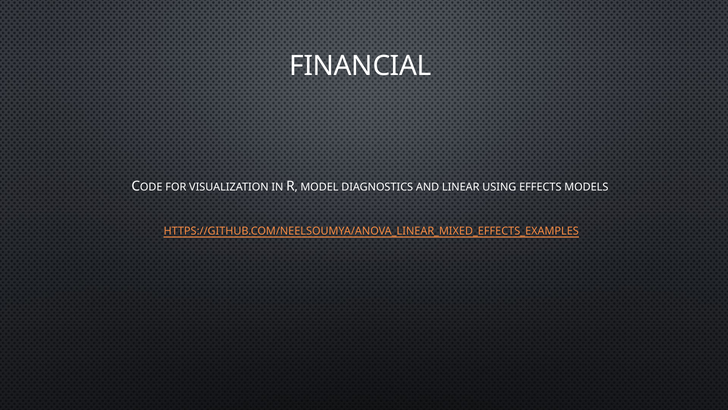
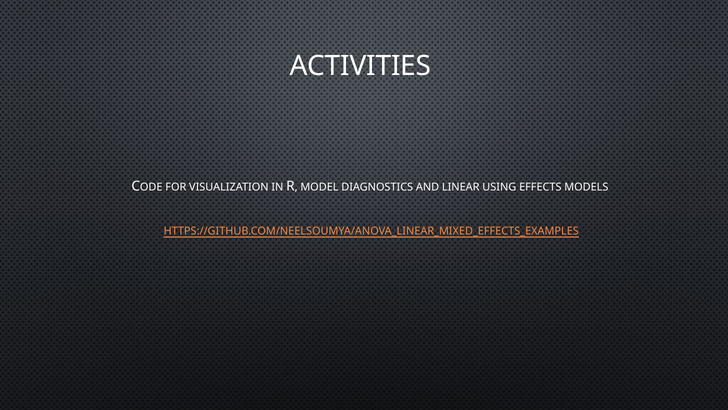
FINANCIAL: FINANCIAL -> ACTIVITIES
